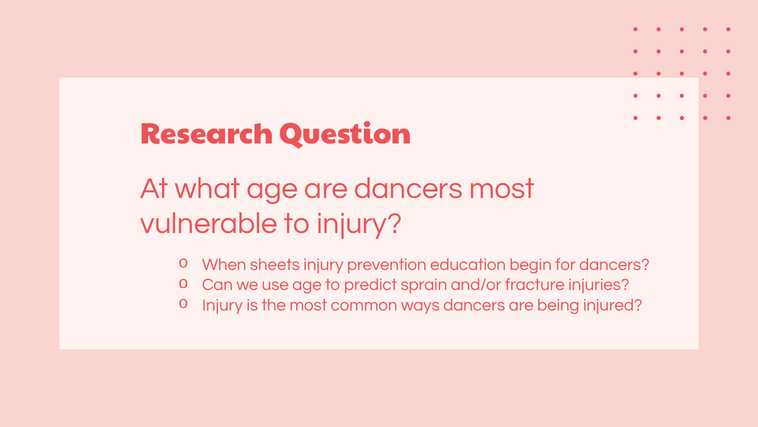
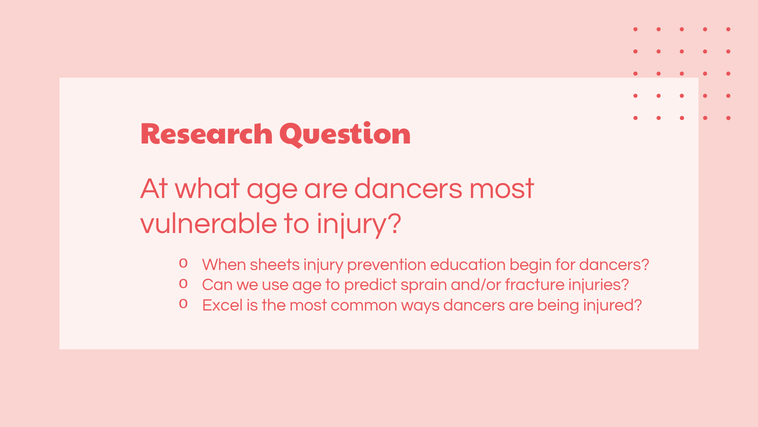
Injury at (222, 305): Injury -> Excel
